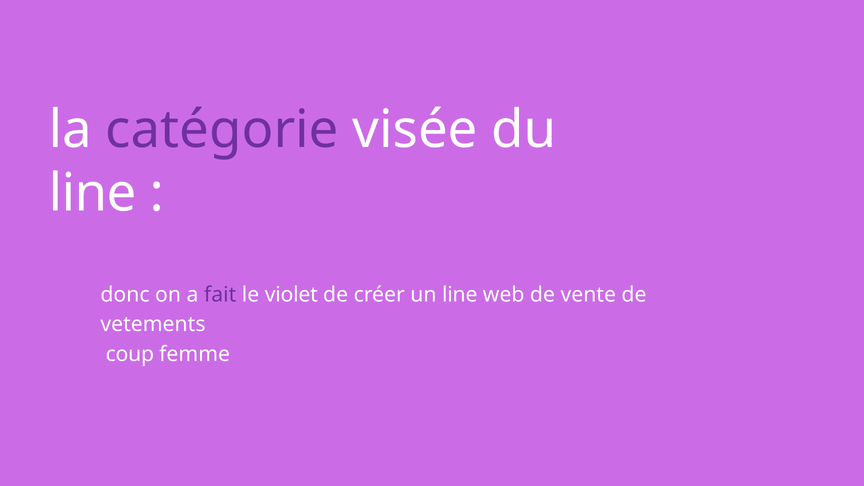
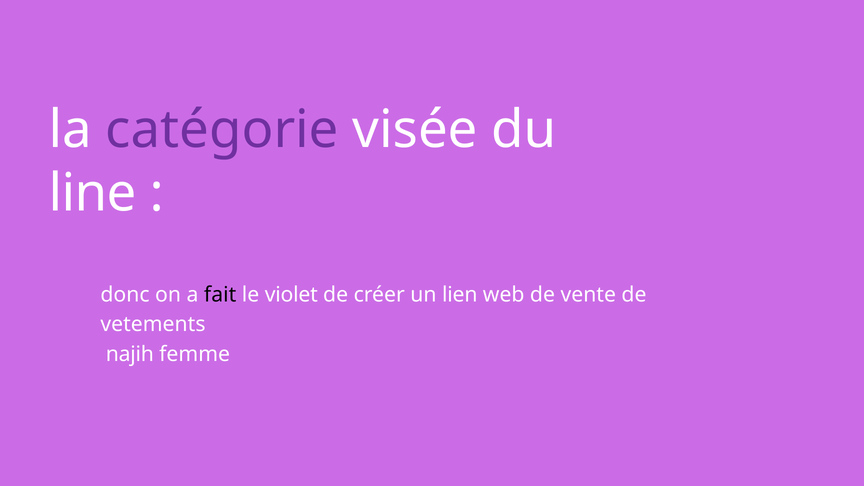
fait colour: purple -> black
un line: line -> lien
coup: coup -> najih
